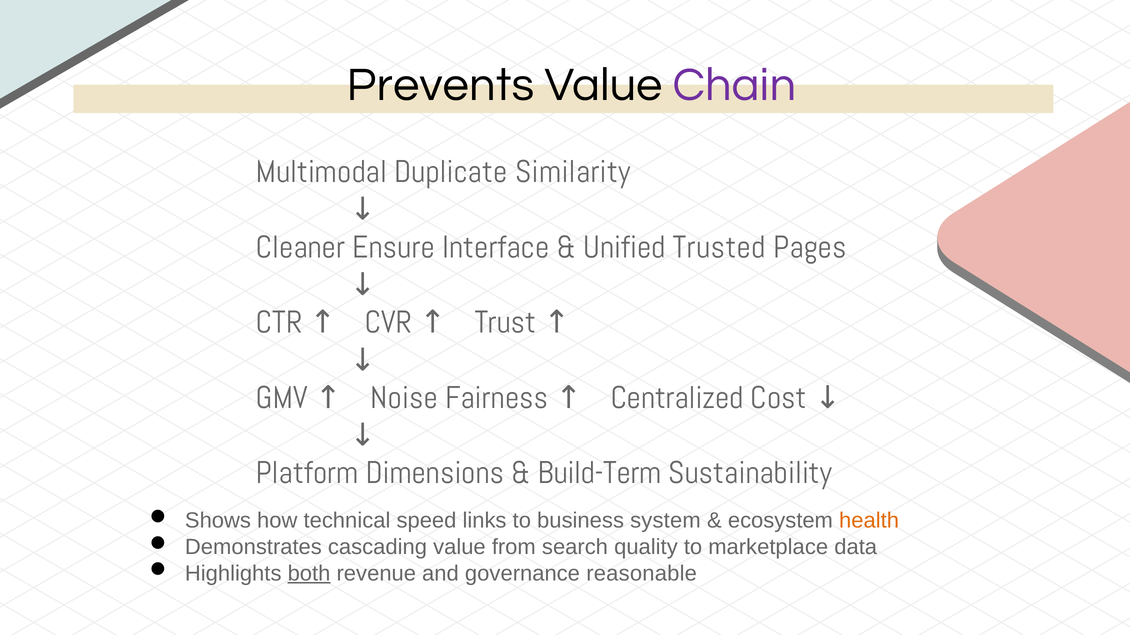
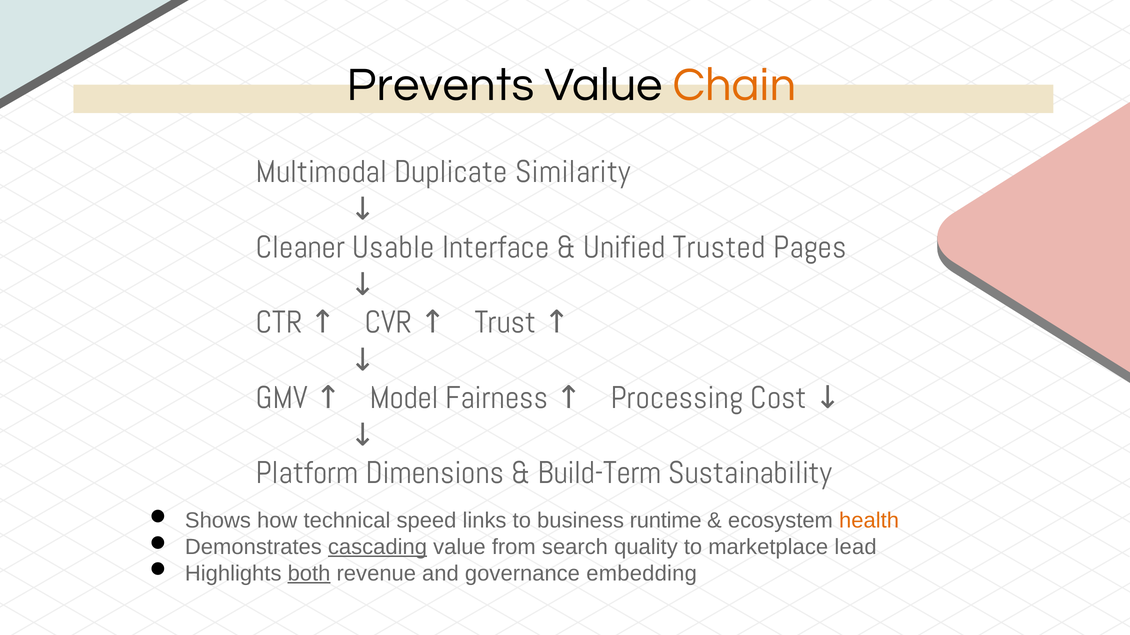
Chain colour: purple -> orange
Ensure: Ensure -> Usable
Noise: Noise -> Model
Centralized: Centralized -> Processing
system: system -> runtime
cascading underline: none -> present
data: data -> lead
reasonable: reasonable -> embedding
